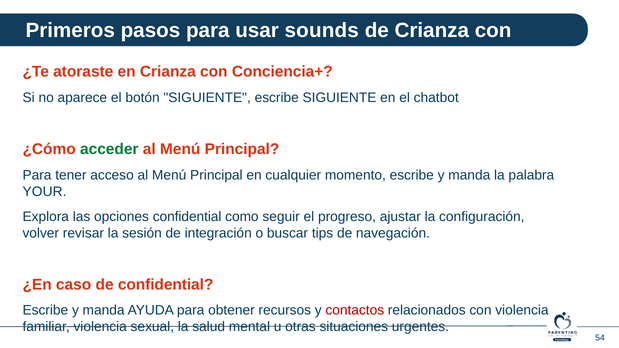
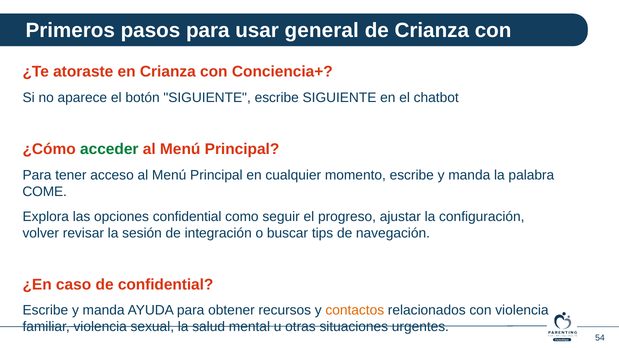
sounds: sounds -> general
YOUR: YOUR -> COME
contactos colour: red -> orange
